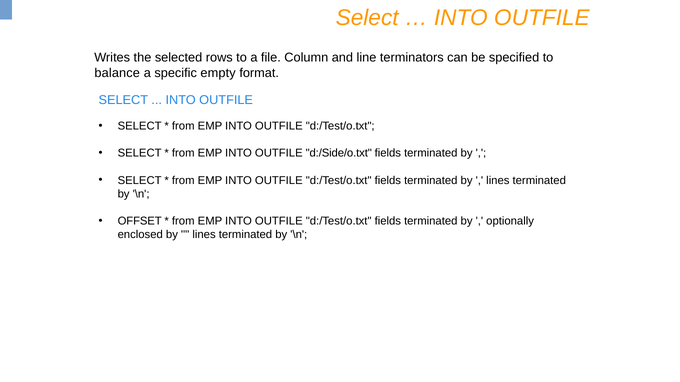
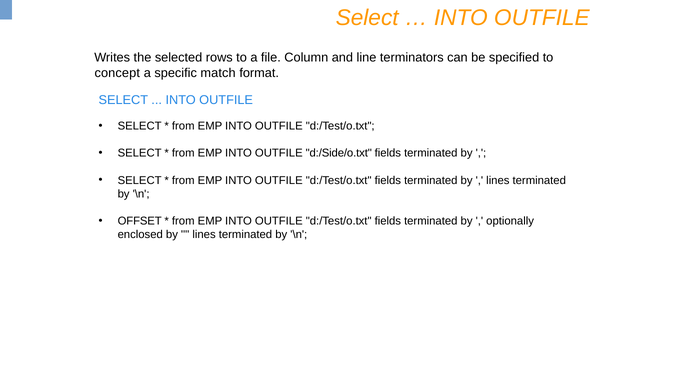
balance: balance -> concept
empty: empty -> match
